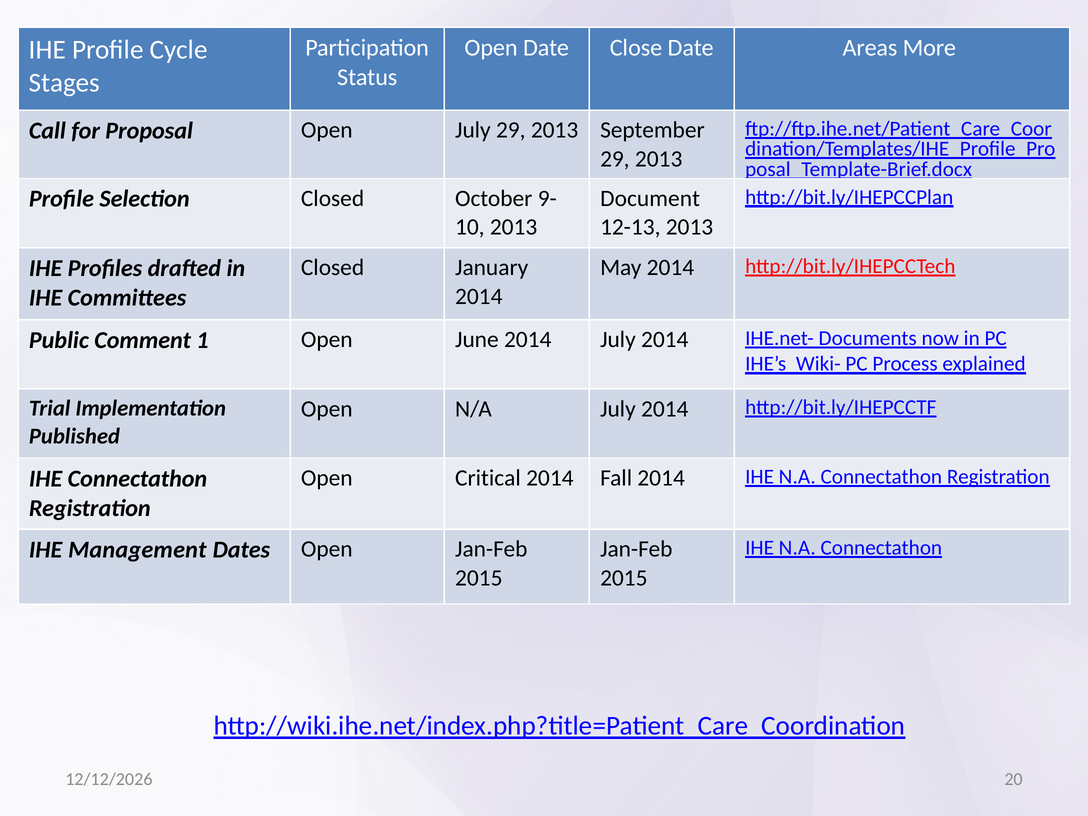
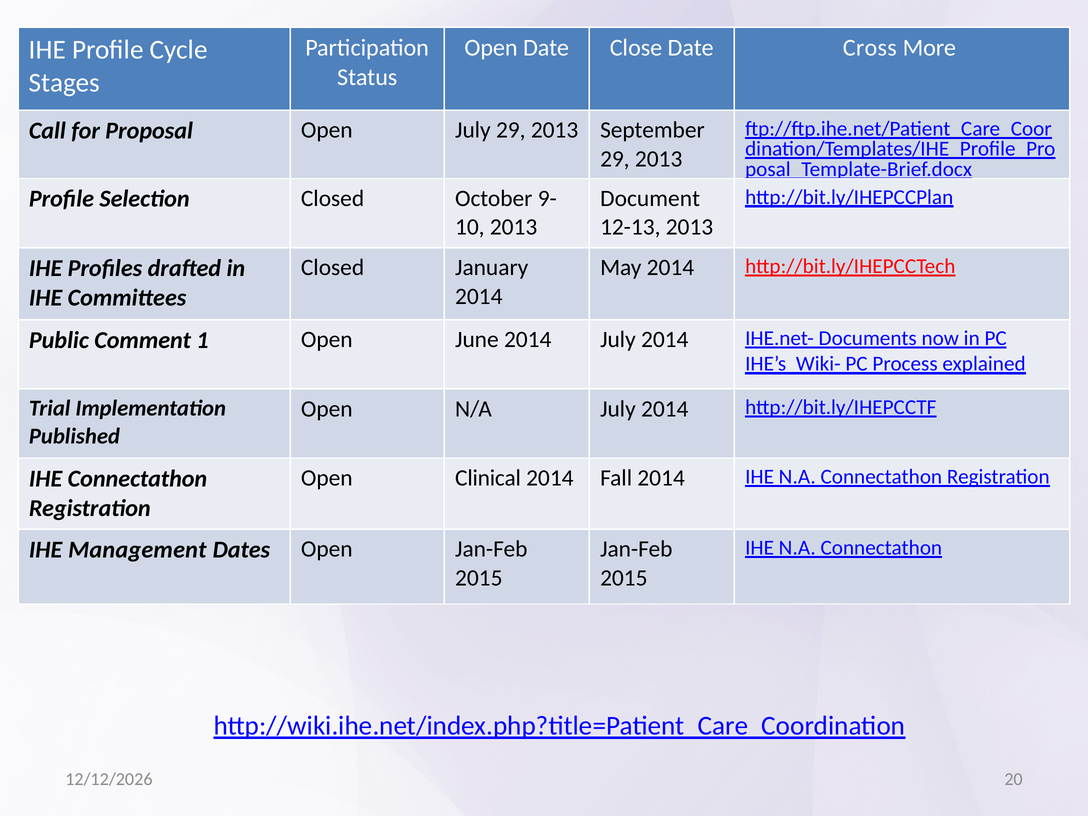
Areas: Areas -> Cross
Critical: Critical -> Clinical
